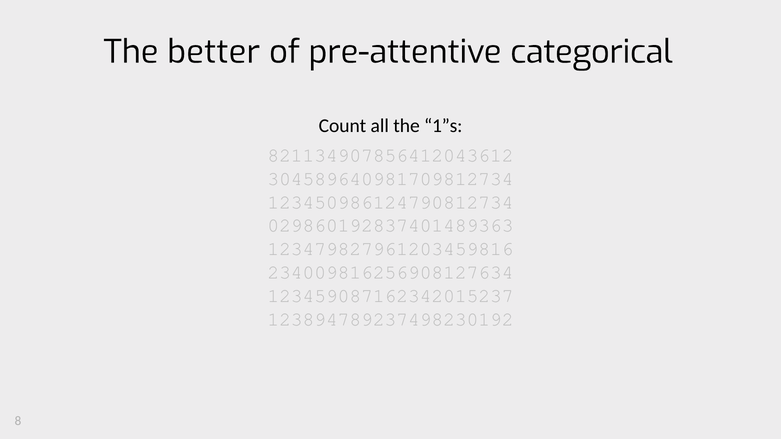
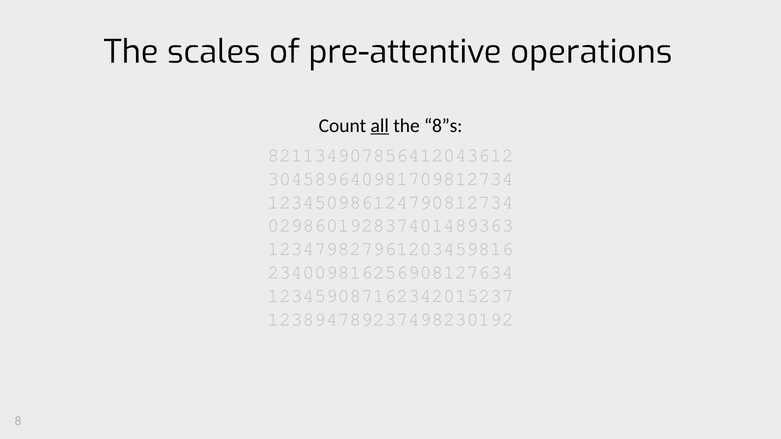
better: better -> scales
categorical: categorical -> operations
all underline: none -> present
1”s: 1”s -> 8”s
